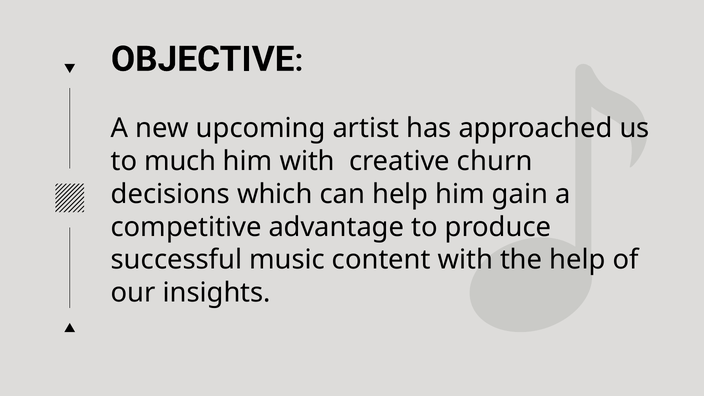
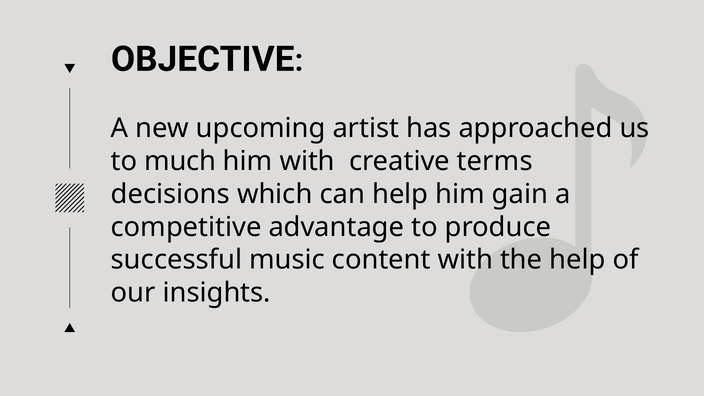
churn: churn -> terms
